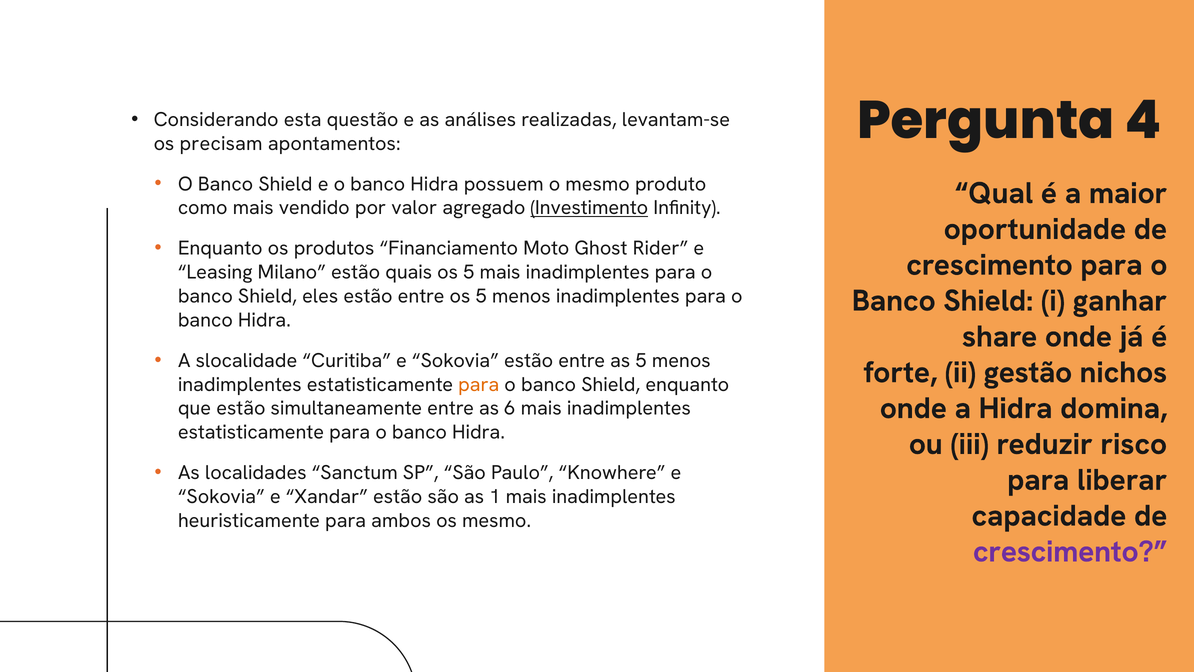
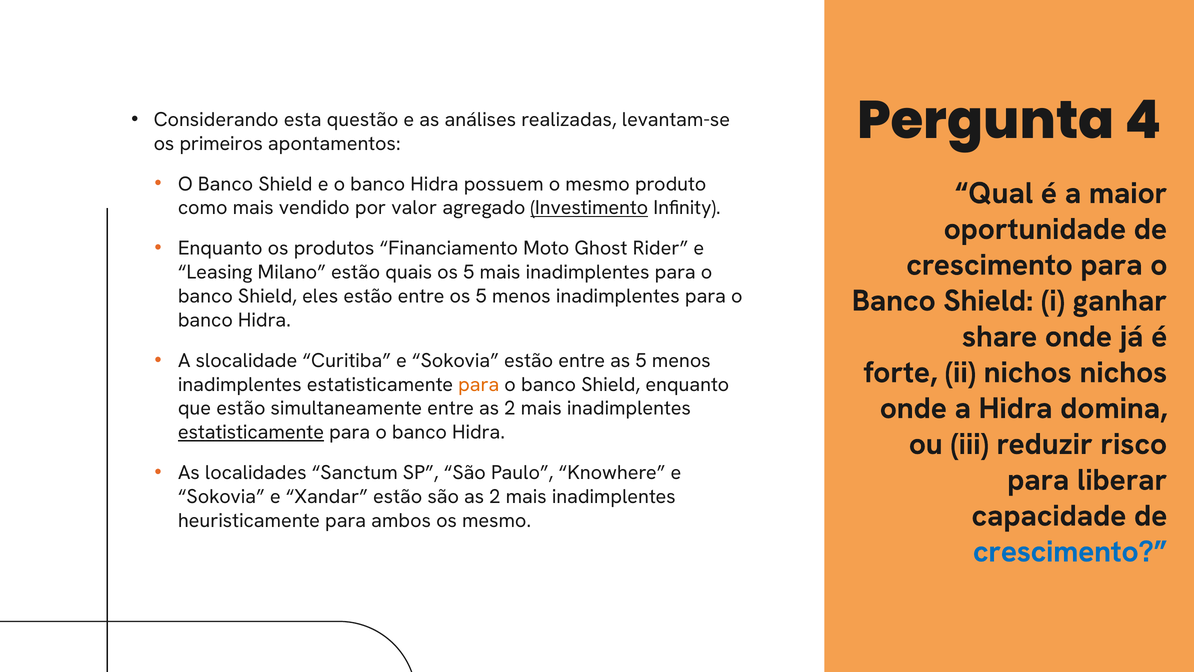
precisam: precisam -> primeiros
ii gestão: gestão -> nichos
entre as 6: 6 -> 2
estatisticamente at (251, 432) underline: none -> present
são as 1: 1 -> 2
crescimento at (1070, 551) colour: purple -> blue
